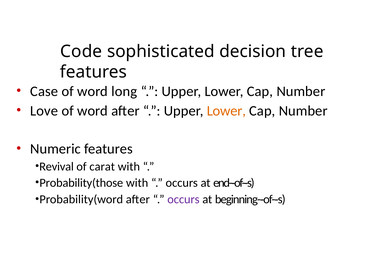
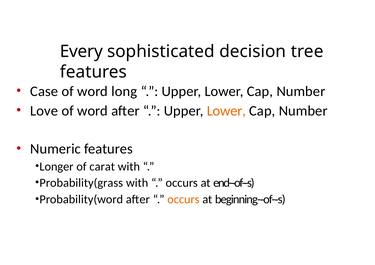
Code: Code -> Every
Revival: Revival -> Longer
Probability(those: Probability(those -> Probability(grass
occurs at (183, 199) colour: purple -> orange
